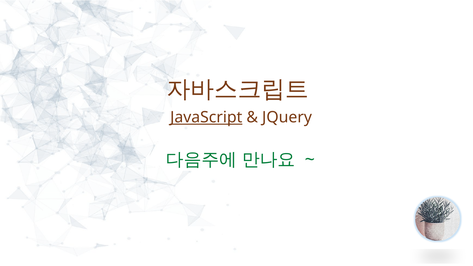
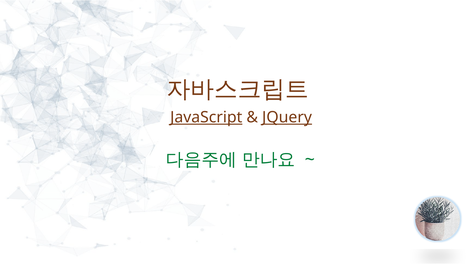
JQuery underline: none -> present
